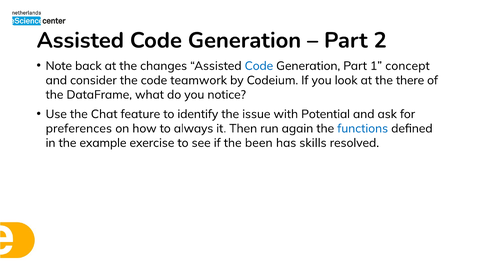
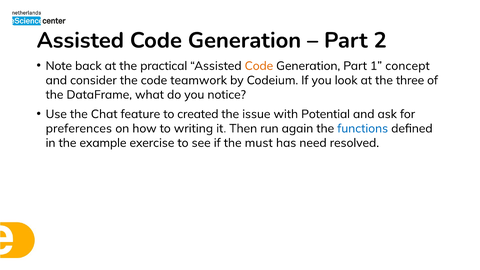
changes: changes -> practical
Code at (259, 66) colour: blue -> orange
there: there -> three
identify: identify -> created
always: always -> writing
been: been -> must
skills: skills -> need
